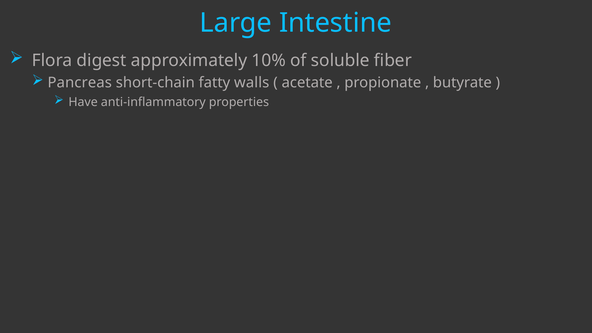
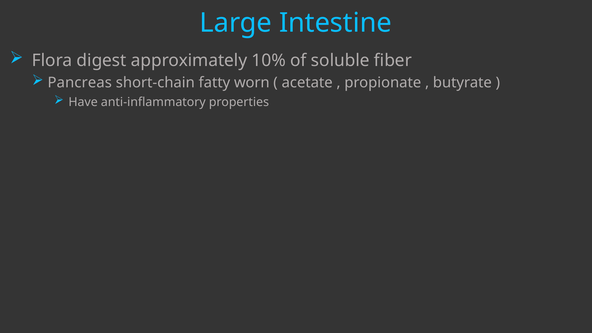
walls: walls -> worn
